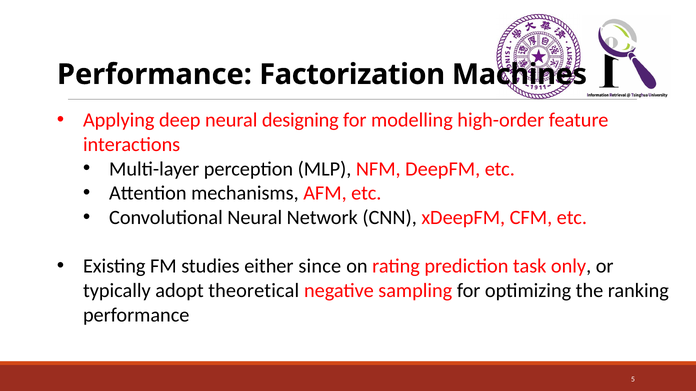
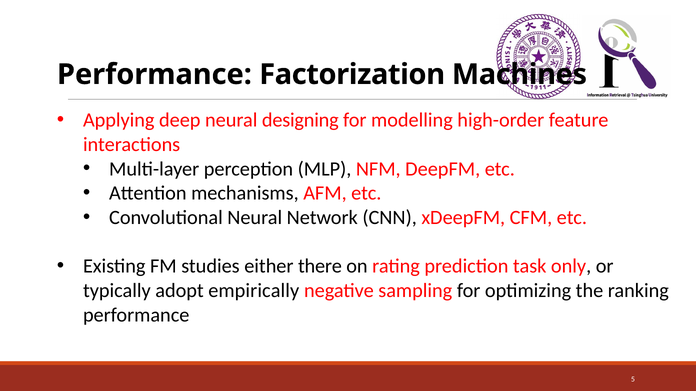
since: since -> there
theoretical: theoretical -> empirically
